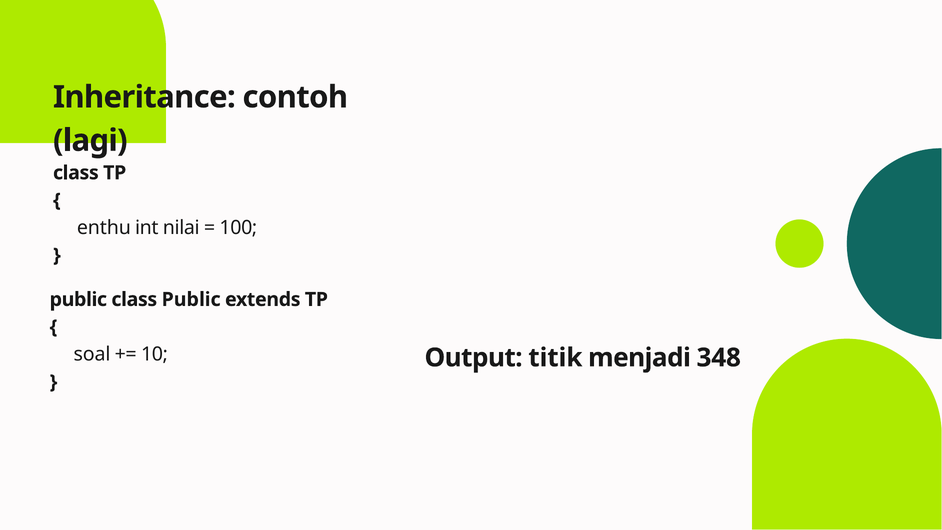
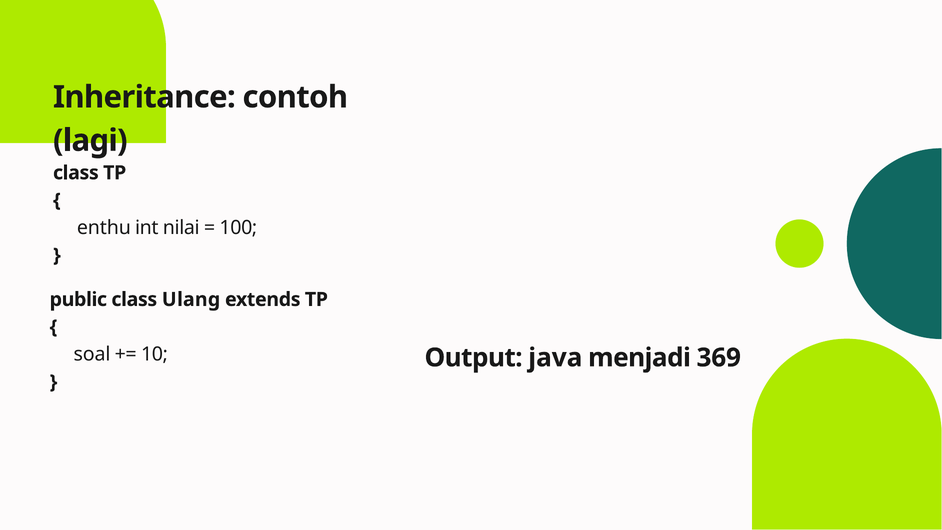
class Public: Public -> Ulang
titik: titik -> java
348: 348 -> 369
